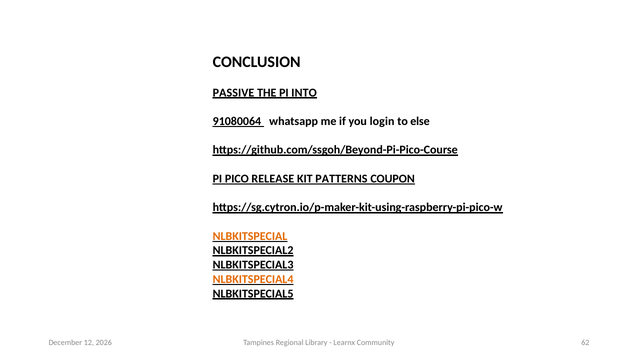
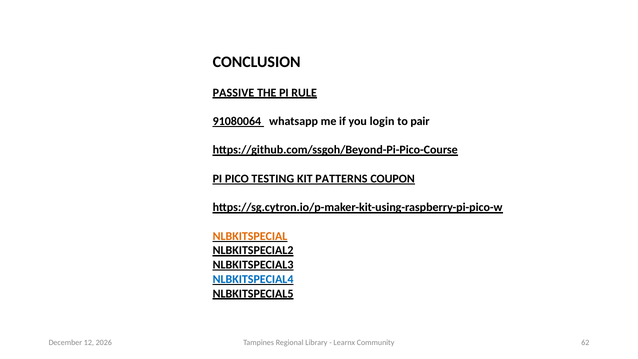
INTO: INTO -> RULE
else: else -> pair
RELEASE: RELEASE -> TESTING
NLBKITSPECIAL4 colour: orange -> blue
